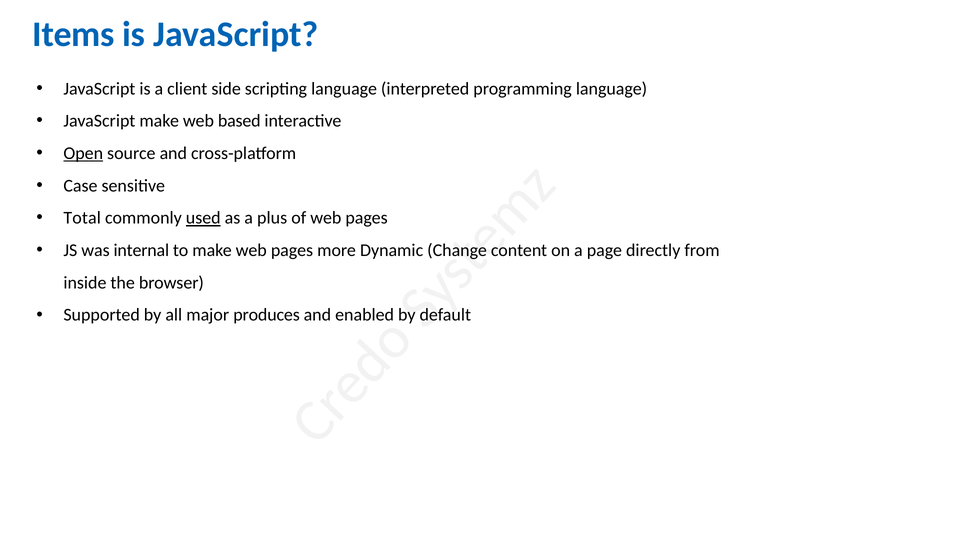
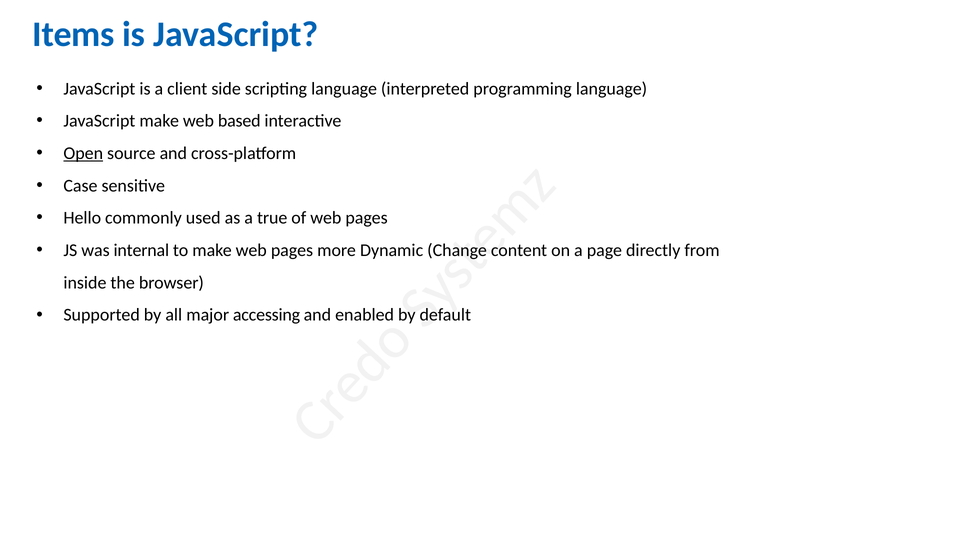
Total: Total -> Hello
used underline: present -> none
plus: plus -> true
produces: produces -> accessing
